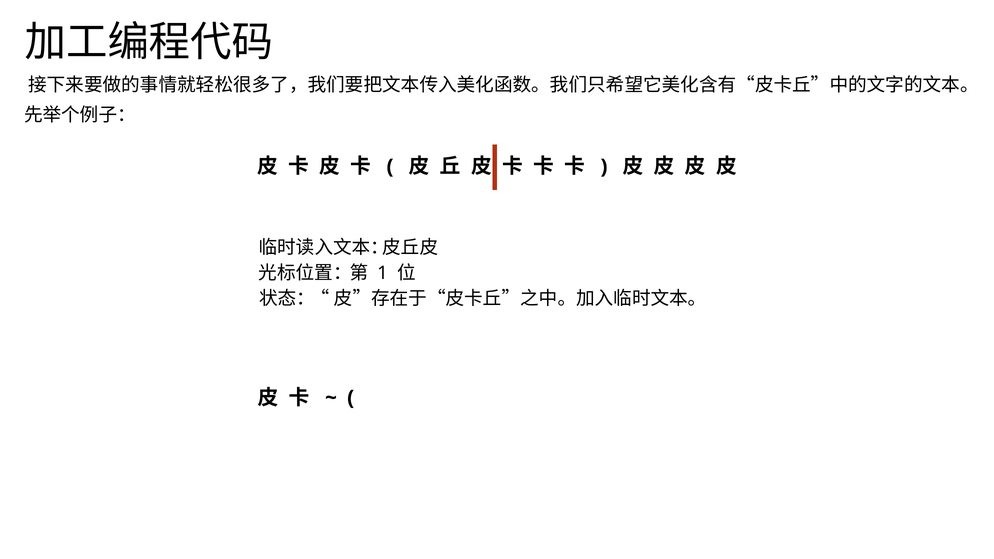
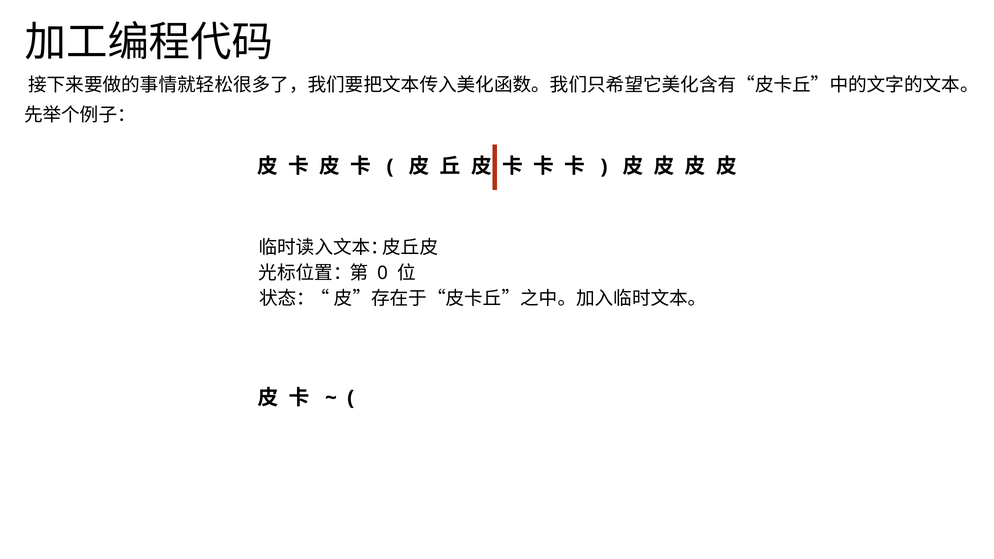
1: 1 -> 0
